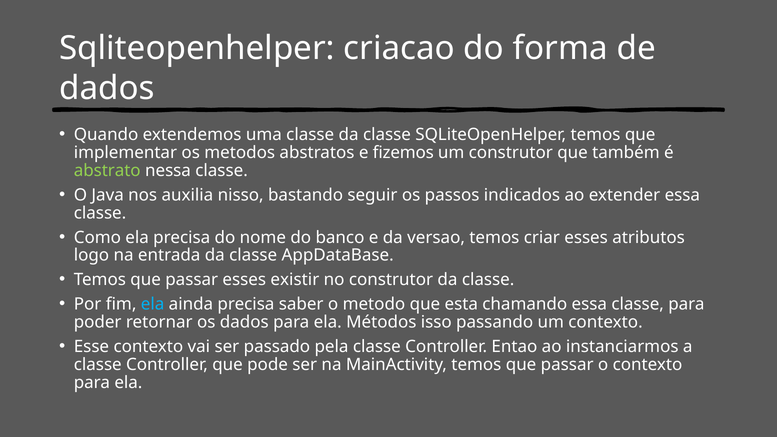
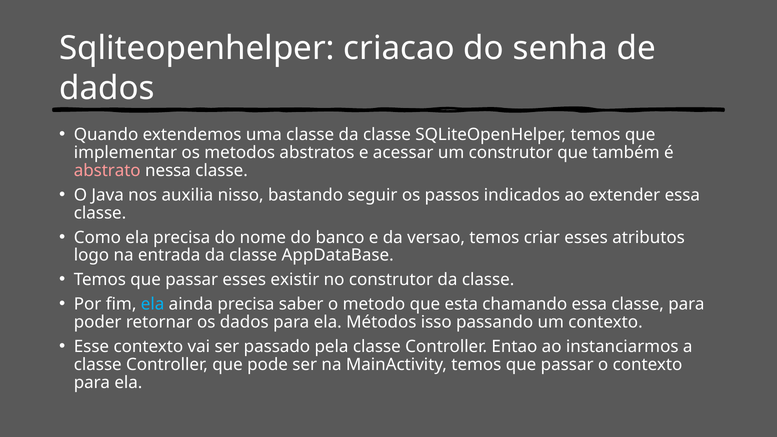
forma: forma -> senha
fizemos: fizemos -> acessar
abstrato colour: light green -> pink
